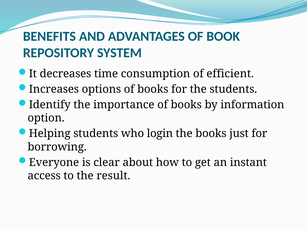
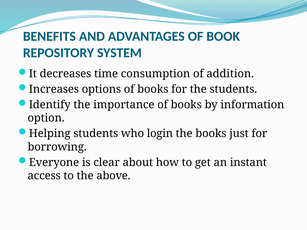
efficient: efficient -> addition
result: result -> above
